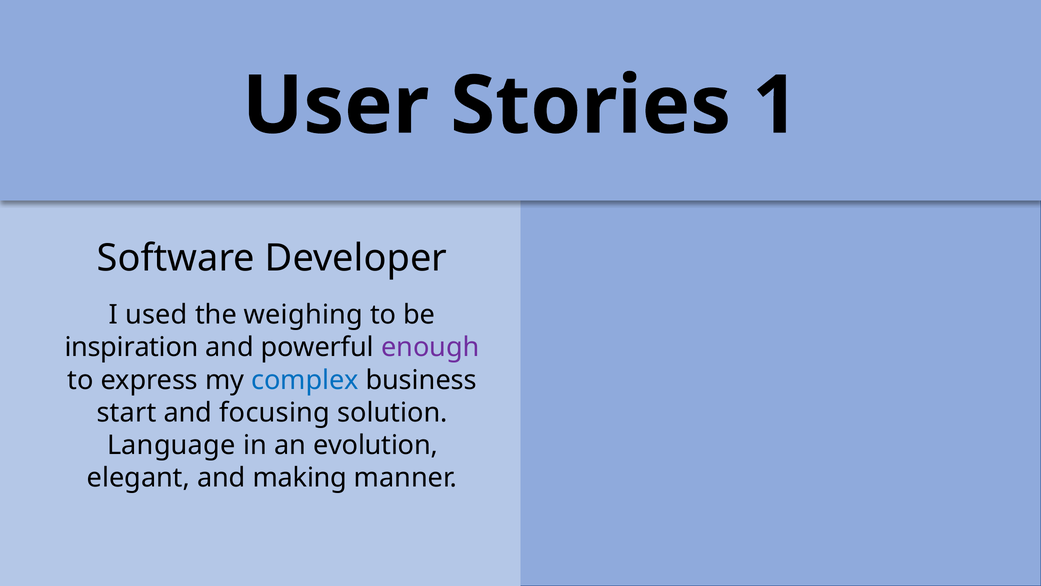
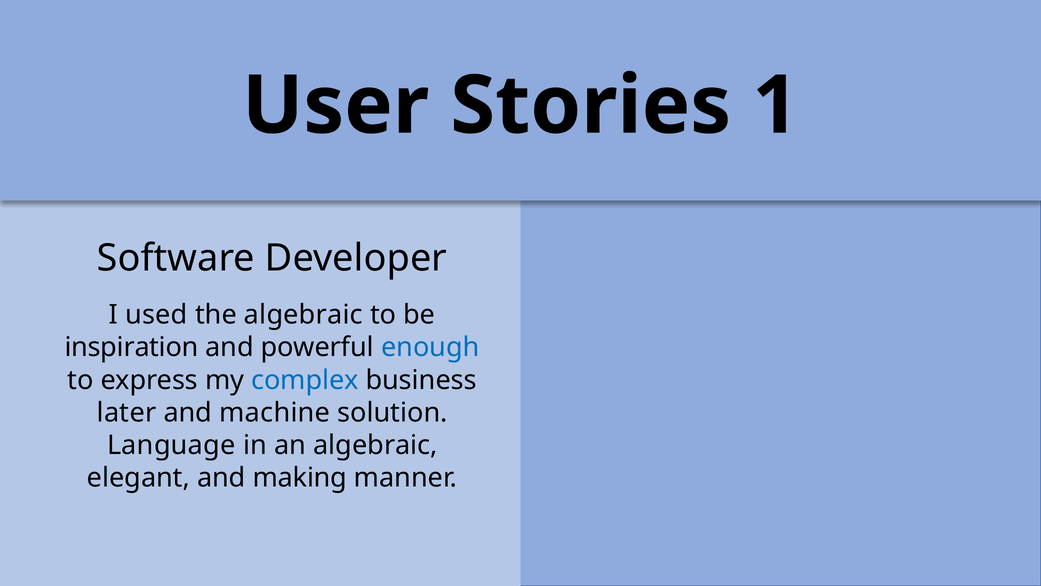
the weighing: weighing -> algebraic
enough colour: purple -> blue
start: start -> later
focusing: focusing -> machine
an evolution: evolution -> algebraic
